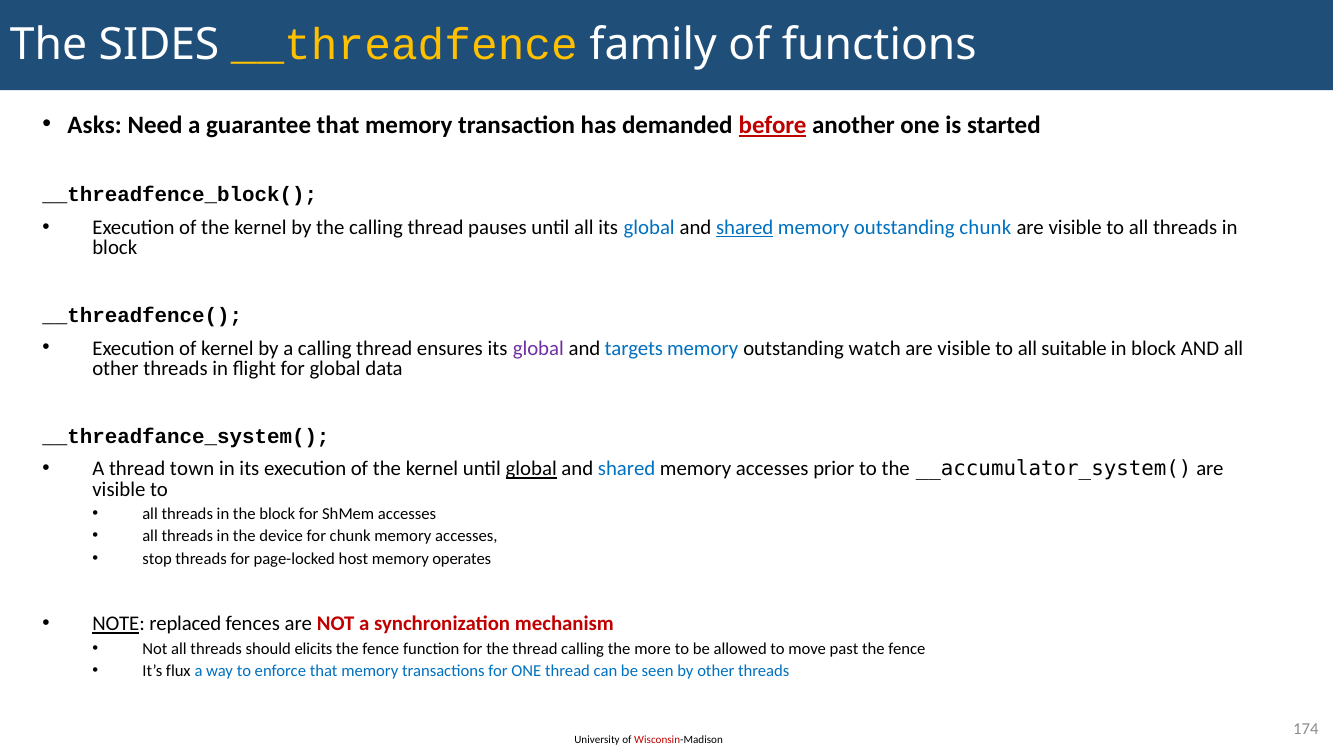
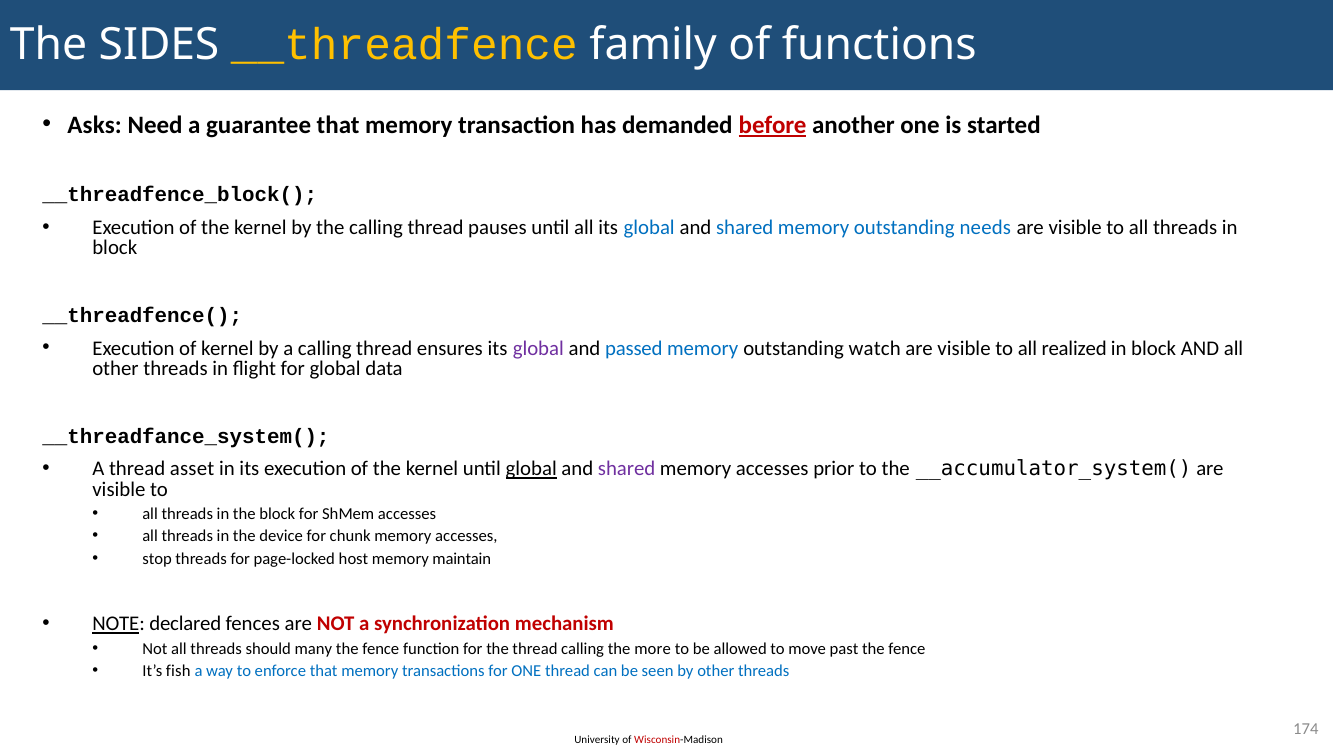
shared at (745, 228) underline: present -> none
outstanding chunk: chunk -> needs
targets: targets -> passed
suitable: suitable -> realized
town: town -> asset
shared at (627, 469) colour: blue -> purple
operates: operates -> maintain
replaced: replaced -> declared
elicits: elicits -> many
flux: flux -> fish
